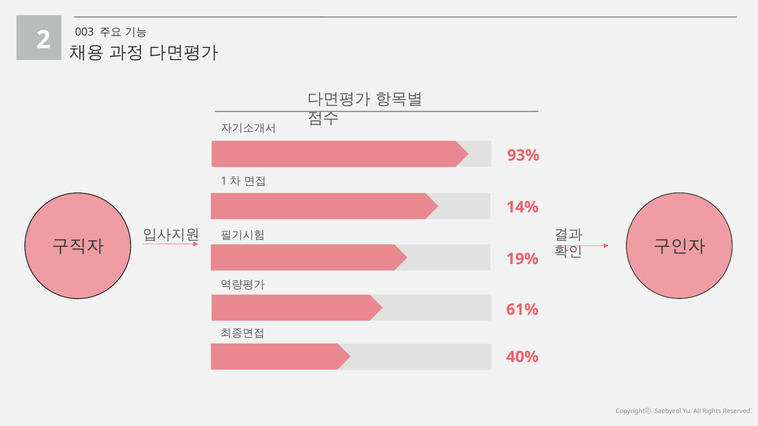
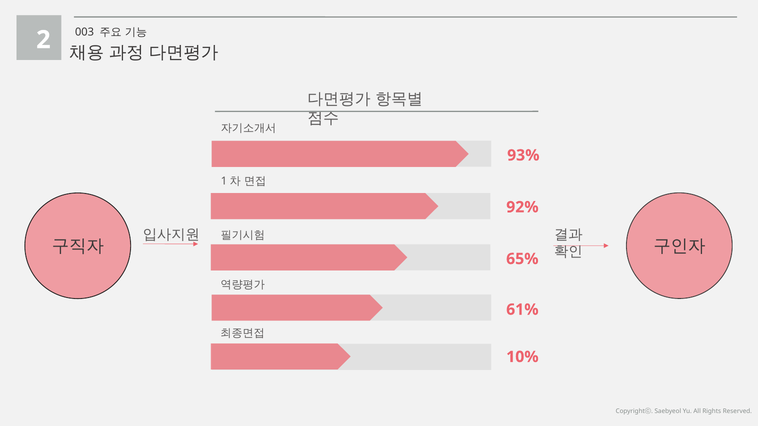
14%: 14% -> 92%
19%: 19% -> 65%
40%: 40% -> 10%
